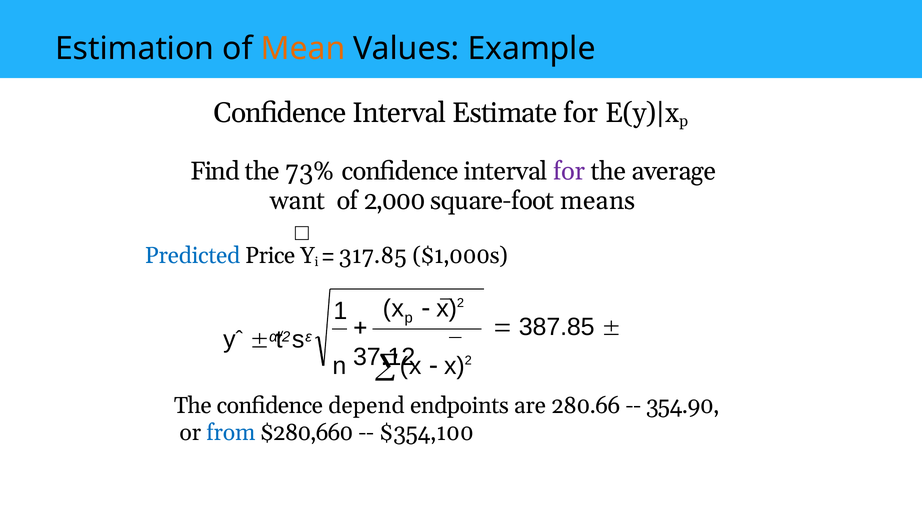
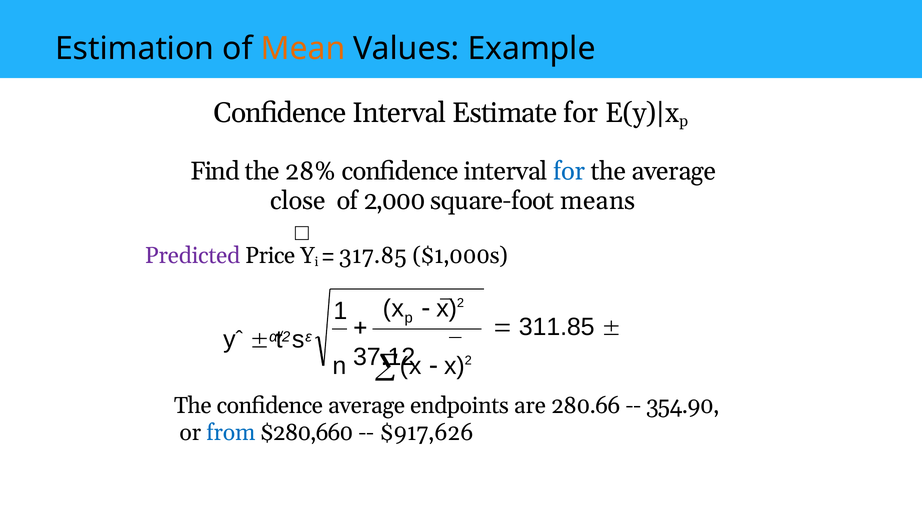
73%: 73% -> 28%
for at (569, 171) colour: purple -> blue
want: want -> close
Predicted colour: blue -> purple
387.85: 387.85 -> 311.85
confidence depend: depend -> average
$354,100: $354,100 -> $917,626
